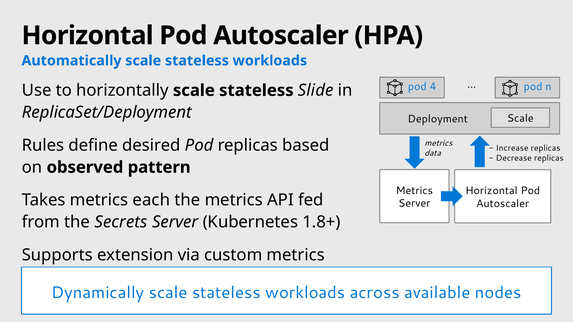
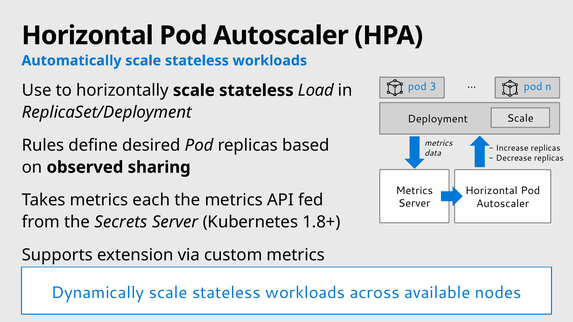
4: 4 -> 3
Slide: Slide -> Load
pattern: pattern -> sharing
